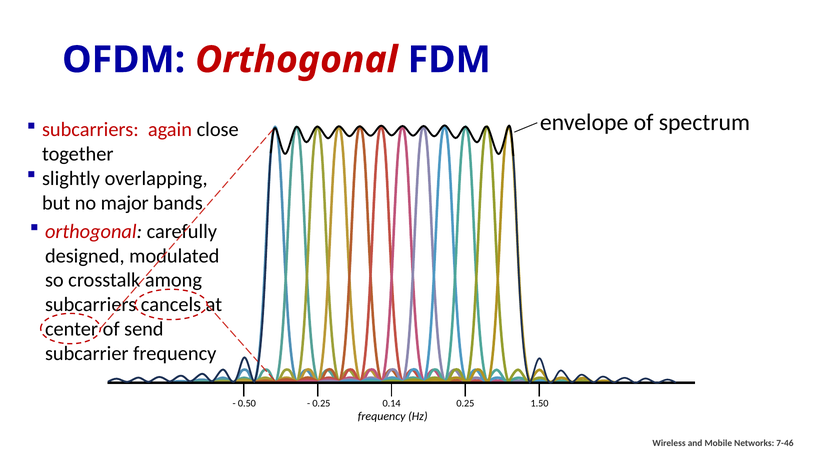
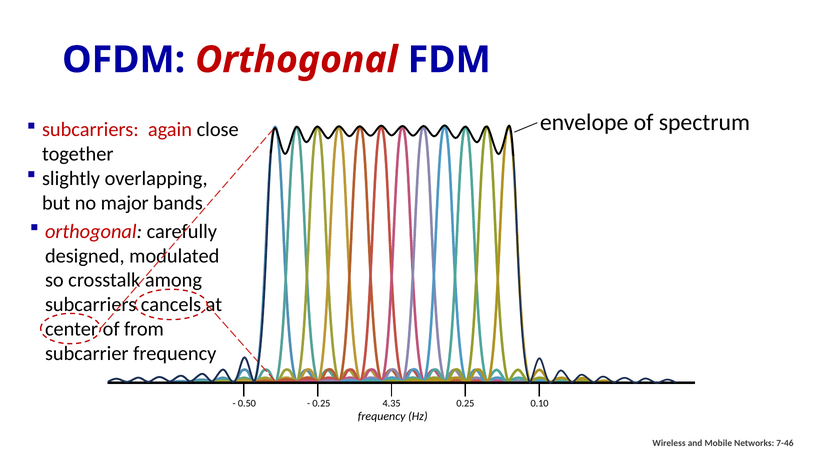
send: send -> from
0.14: 0.14 -> 4.35
1.50: 1.50 -> 0.10
